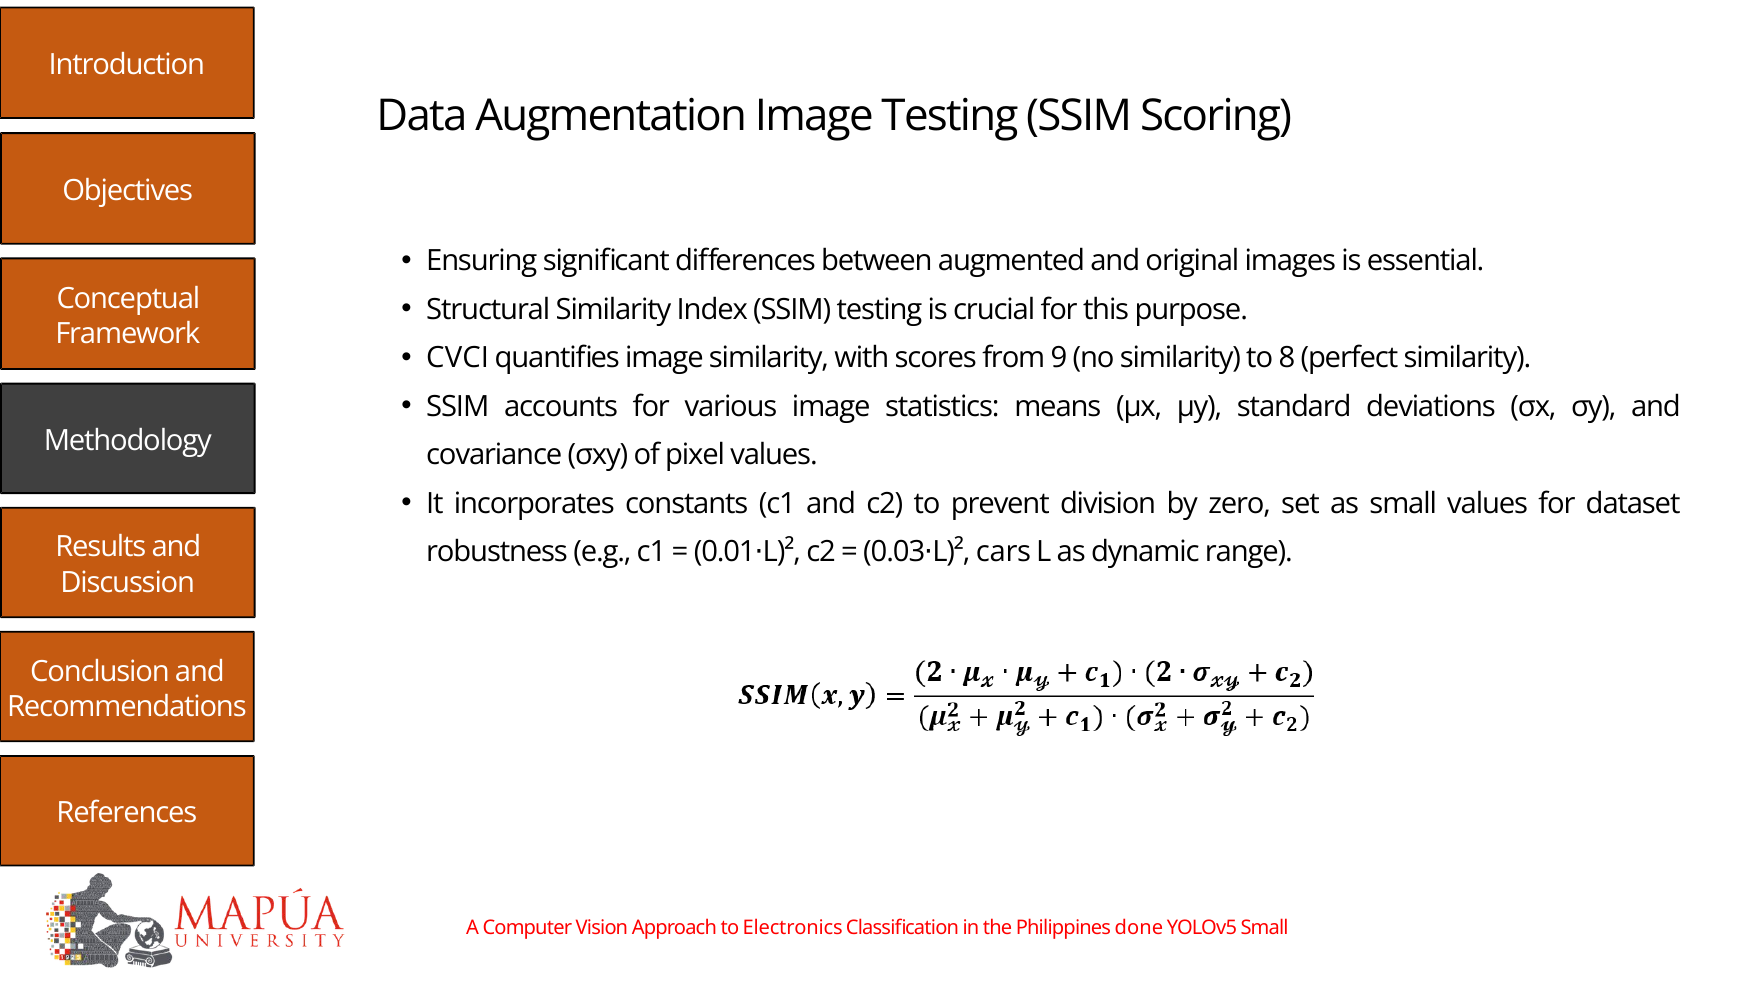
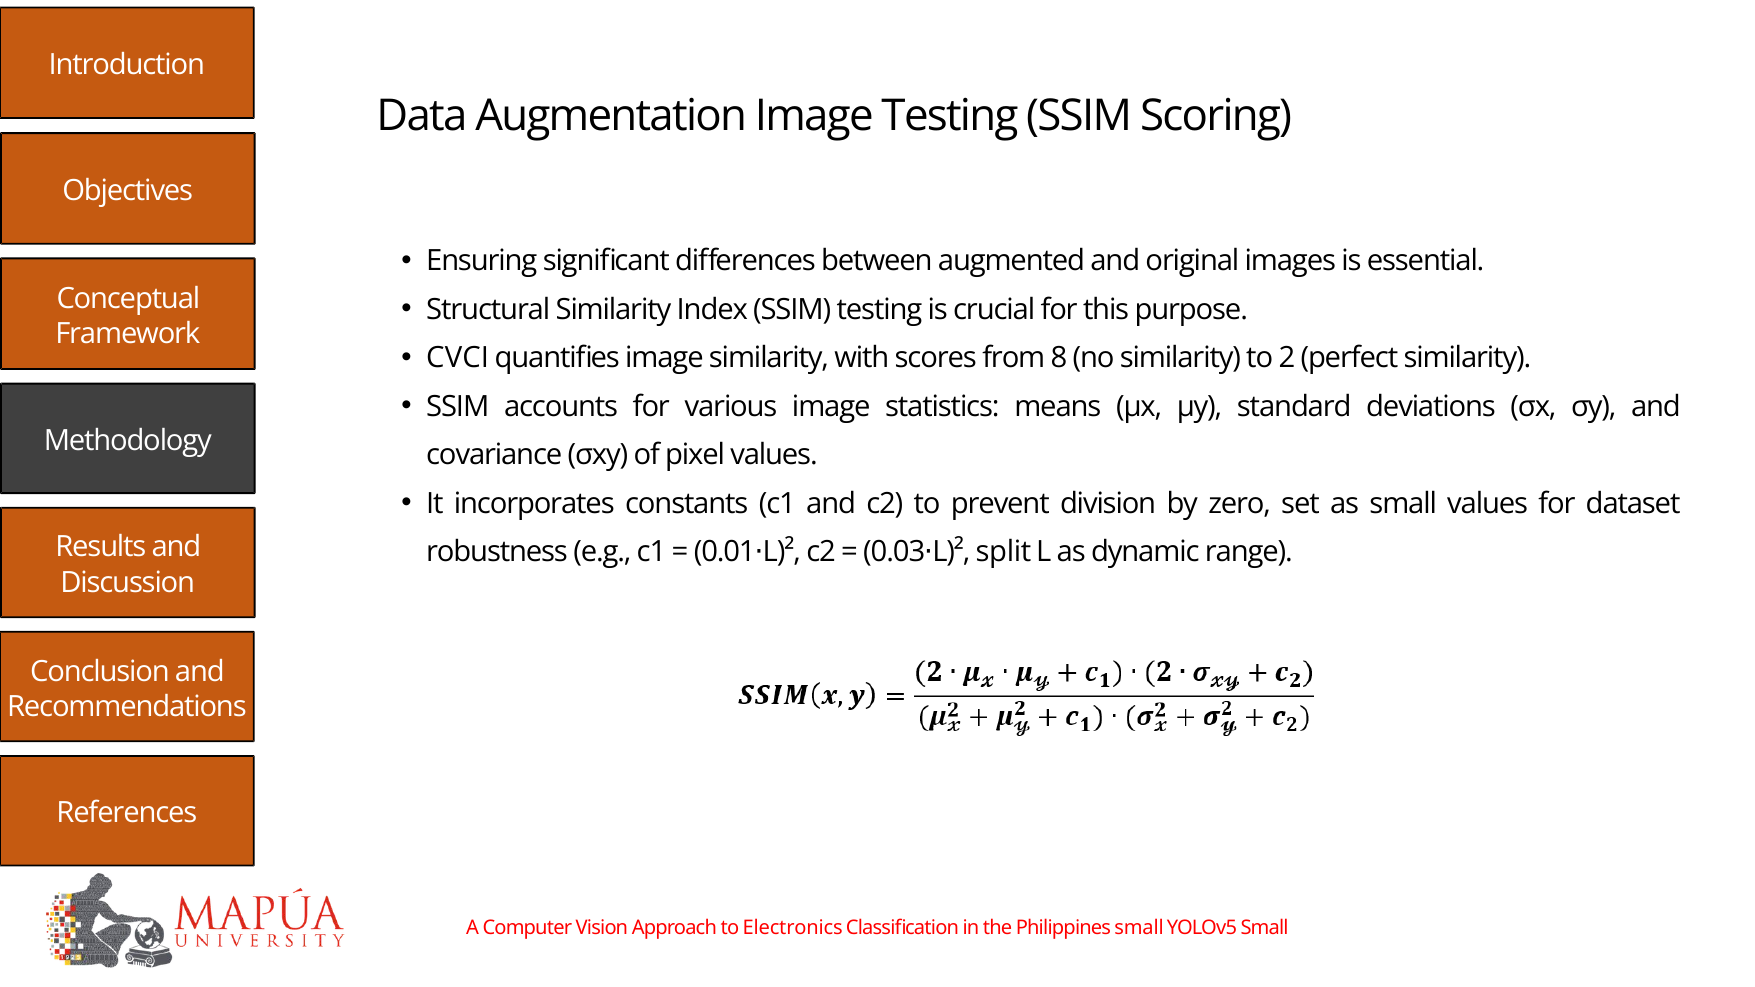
9: 9 -> 8
8: 8 -> 2
cars: cars -> split
Philippines done: done -> small
